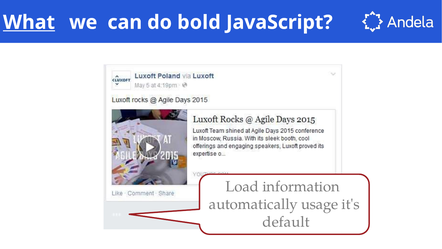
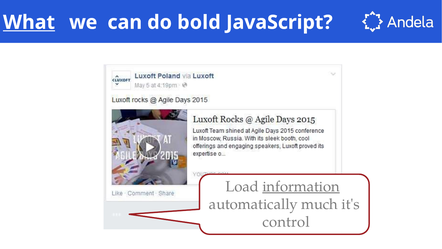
information underline: none -> present
usage: usage -> much
default: default -> control
